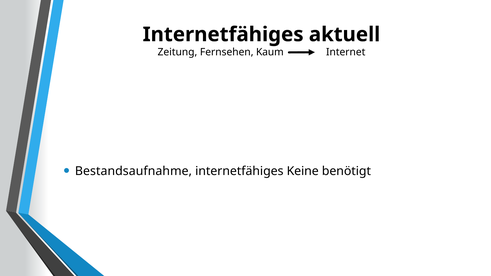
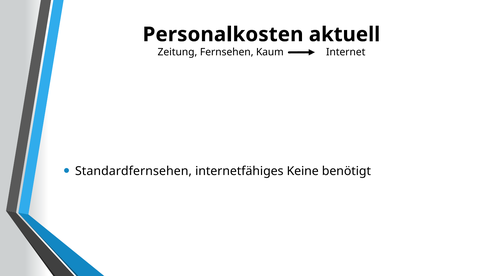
Internetfähiges at (223, 34): Internetfähiges -> Personalkosten
Bestandsaufnahme: Bestandsaufnahme -> Standardfernsehen
